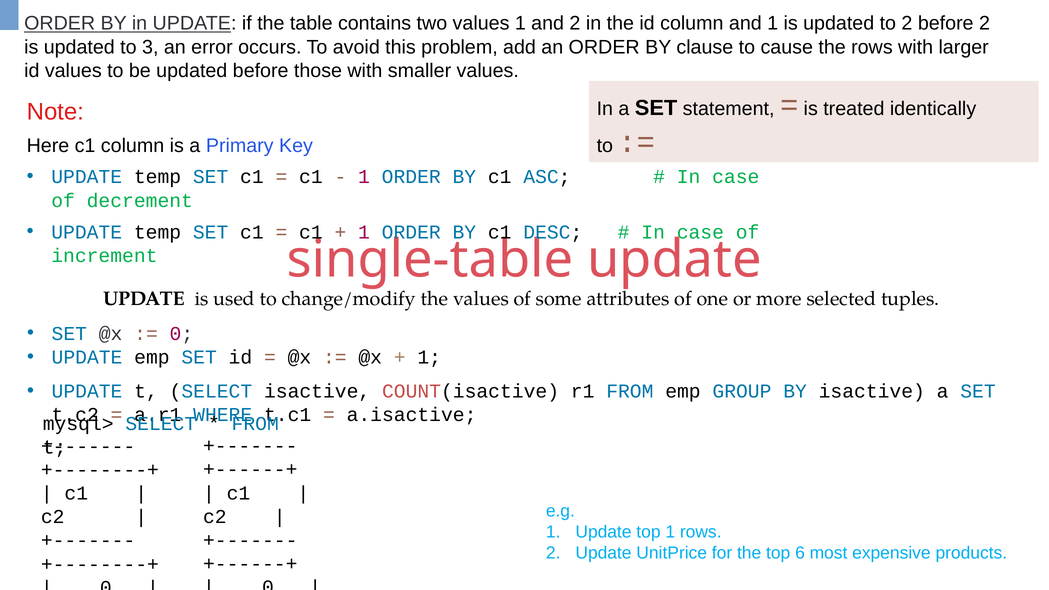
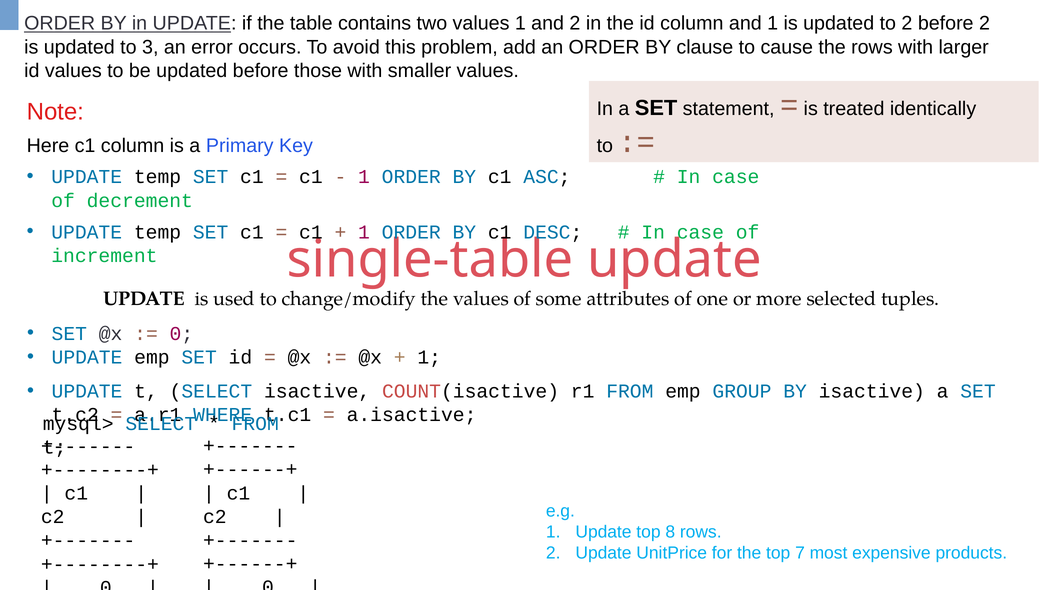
top 1: 1 -> 8
top 6: 6 -> 7
